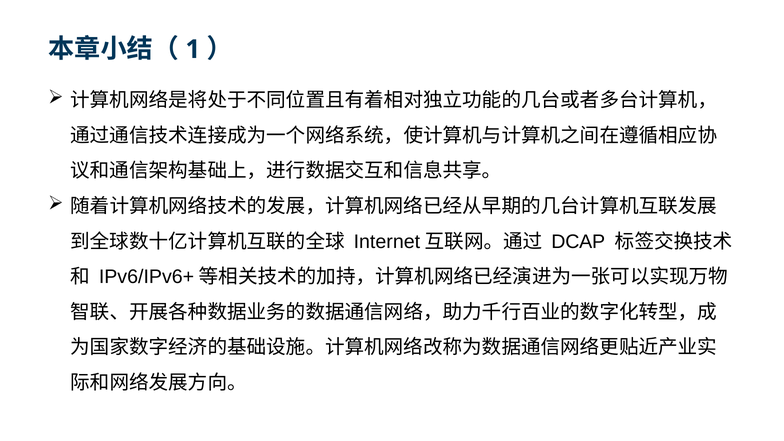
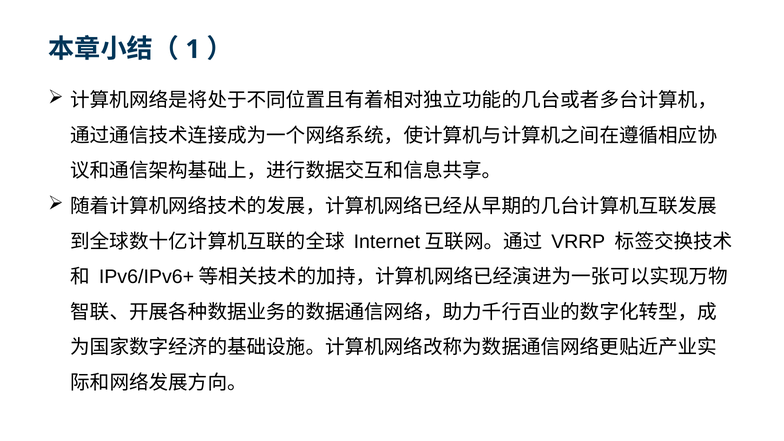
DCAP: DCAP -> VRRP
